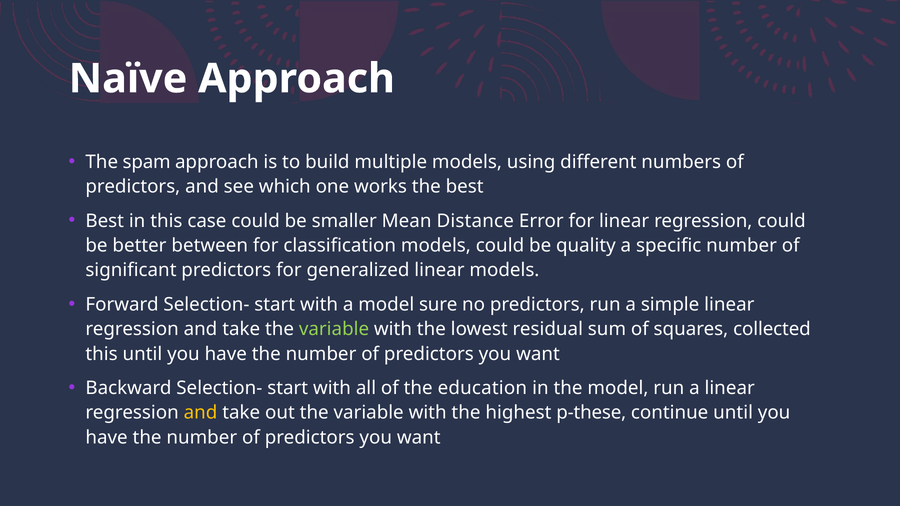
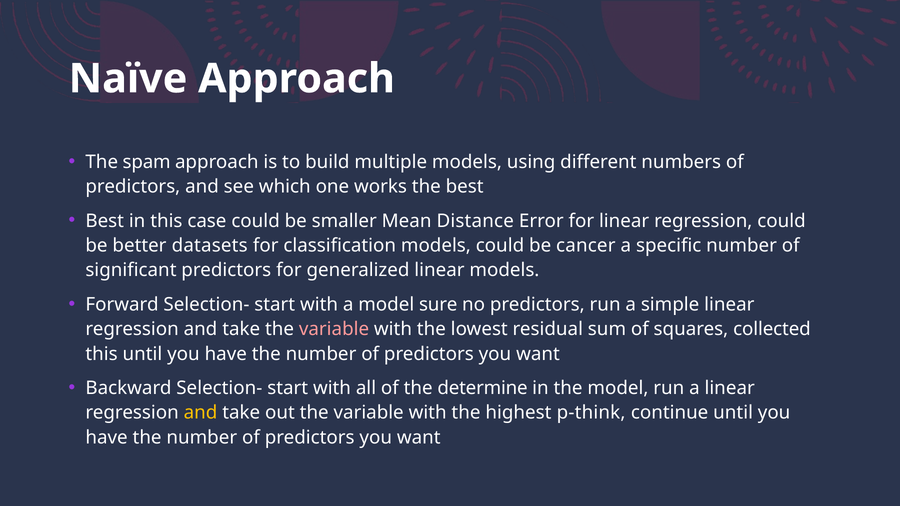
between: between -> datasets
quality: quality -> cancer
variable at (334, 329) colour: light green -> pink
education: education -> determine
p-these: p-these -> p-think
